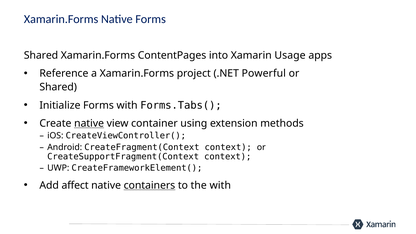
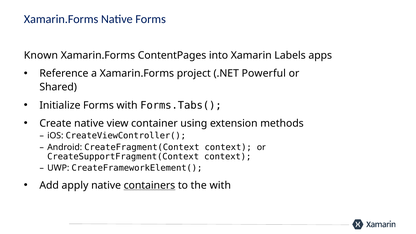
Shared at (41, 55): Shared -> Known
Usage: Usage -> Labels
native at (89, 123) underline: present -> none
affect: affect -> apply
